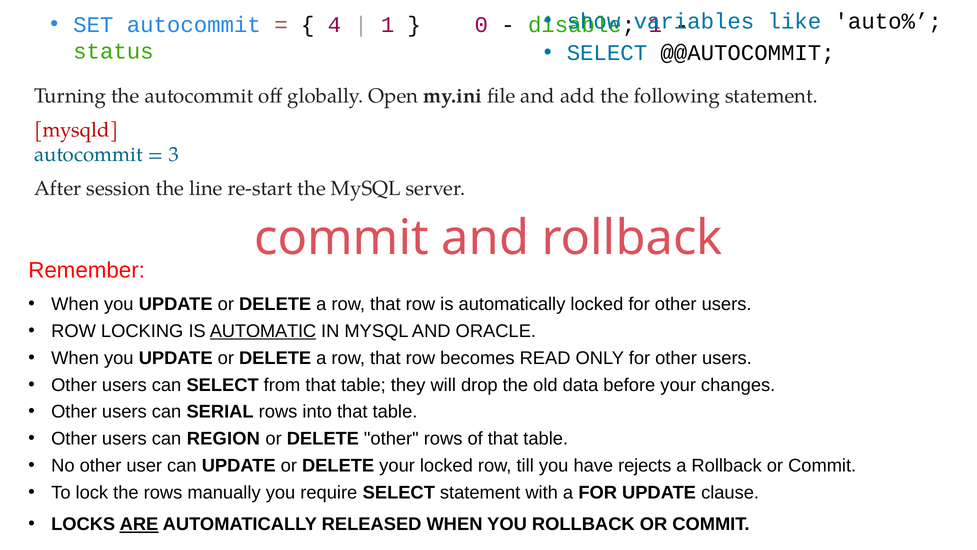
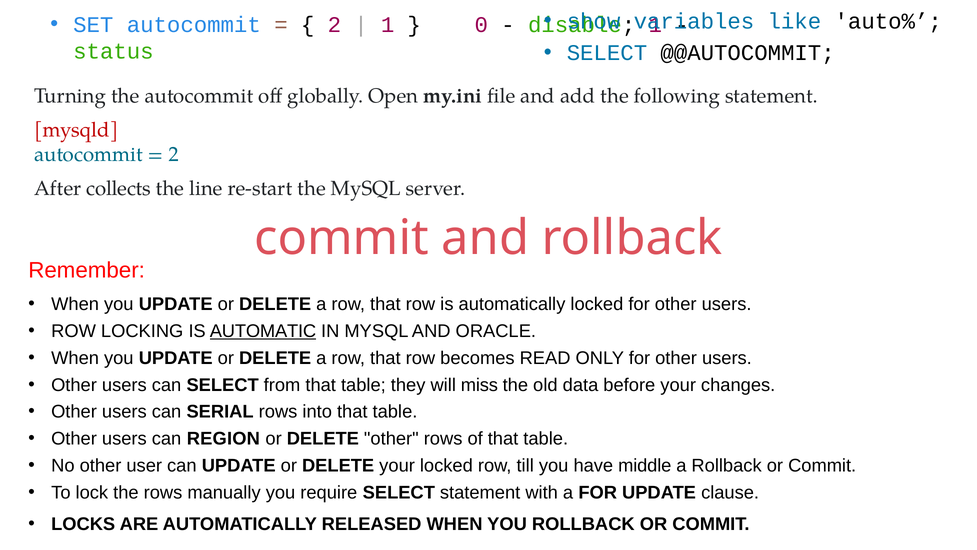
4 at (334, 25): 4 -> 2
3 at (174, 154): 3 -> 2
session: session -> collects
drop: drop -> miss
rejects: rejects -> middle
ARE underline: present -> none
